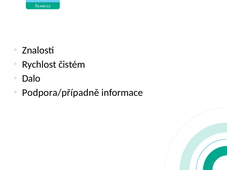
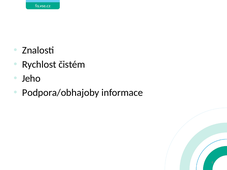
Dalo: Dalo -> Jeho
Podpora/případně: Podpora/případně -> Podpora/obhajoby
